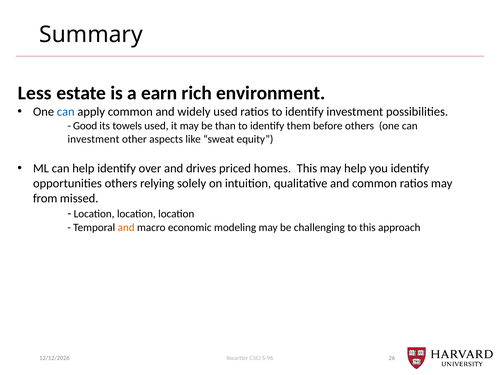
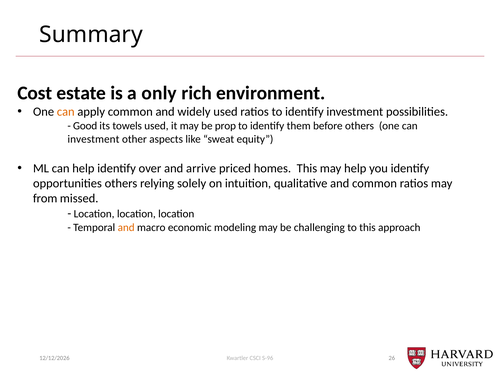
Less: Less -> Cost
earn: earn -> only
can at (66, 112) colour: blue -> orange
than: than -> prop
drives: drives -> arrive
